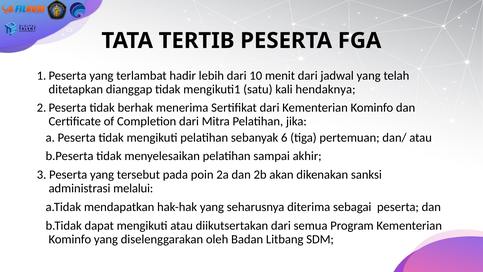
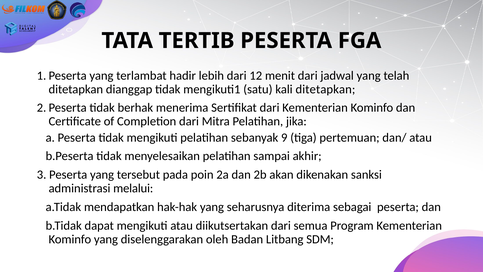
10: 10 -> 12
kali hendaknya: hendaknya -> ditetapkan
6: 6 -> 9
